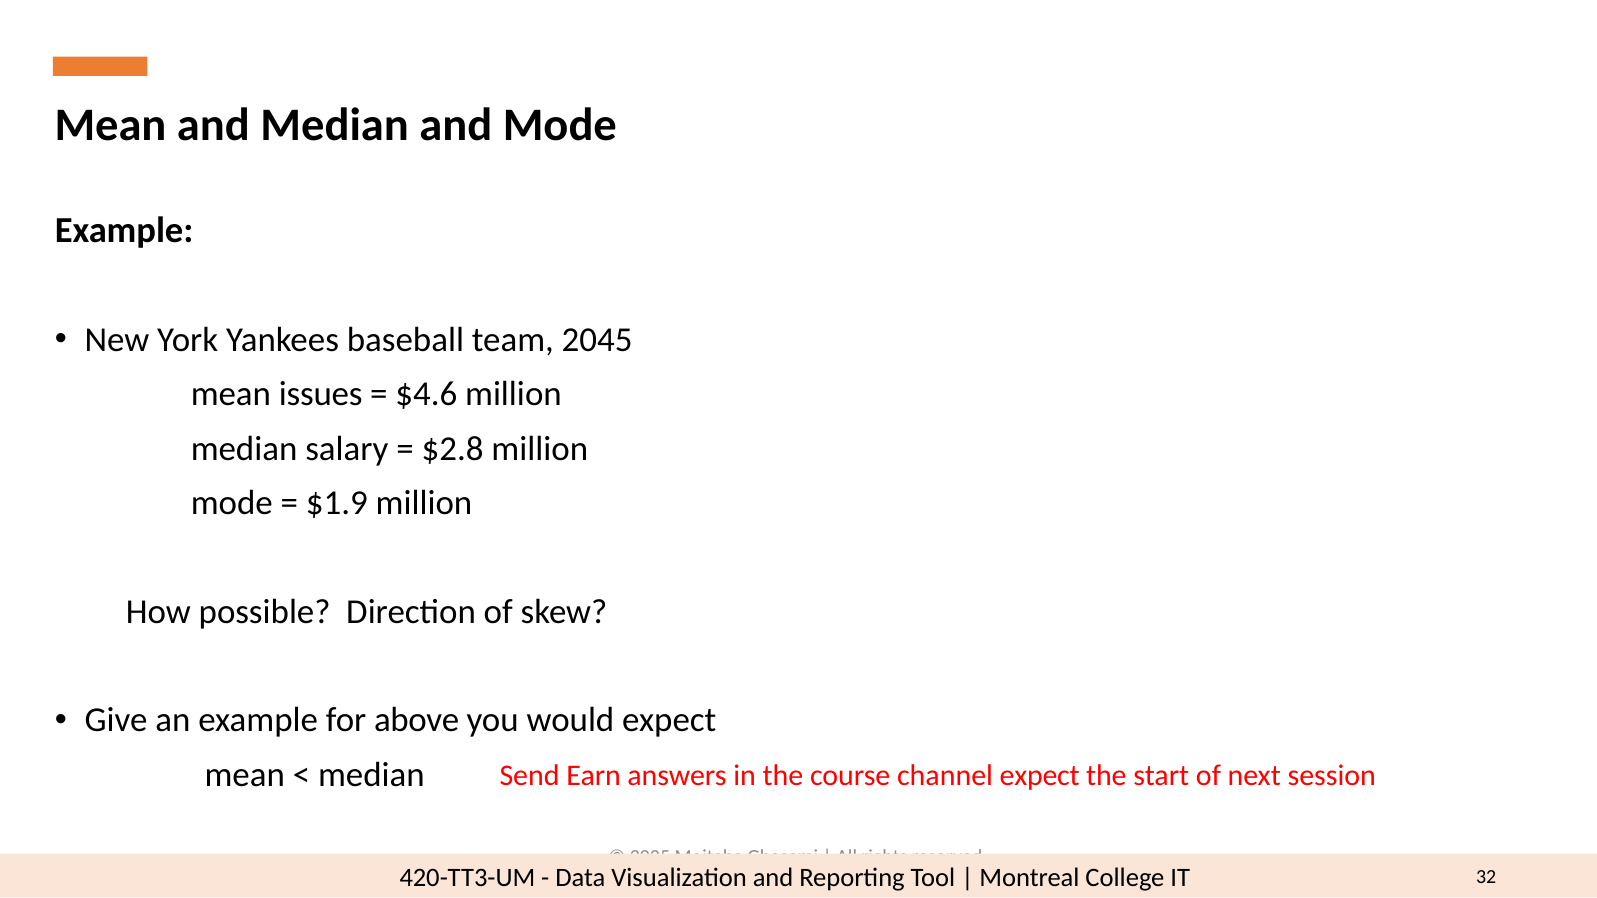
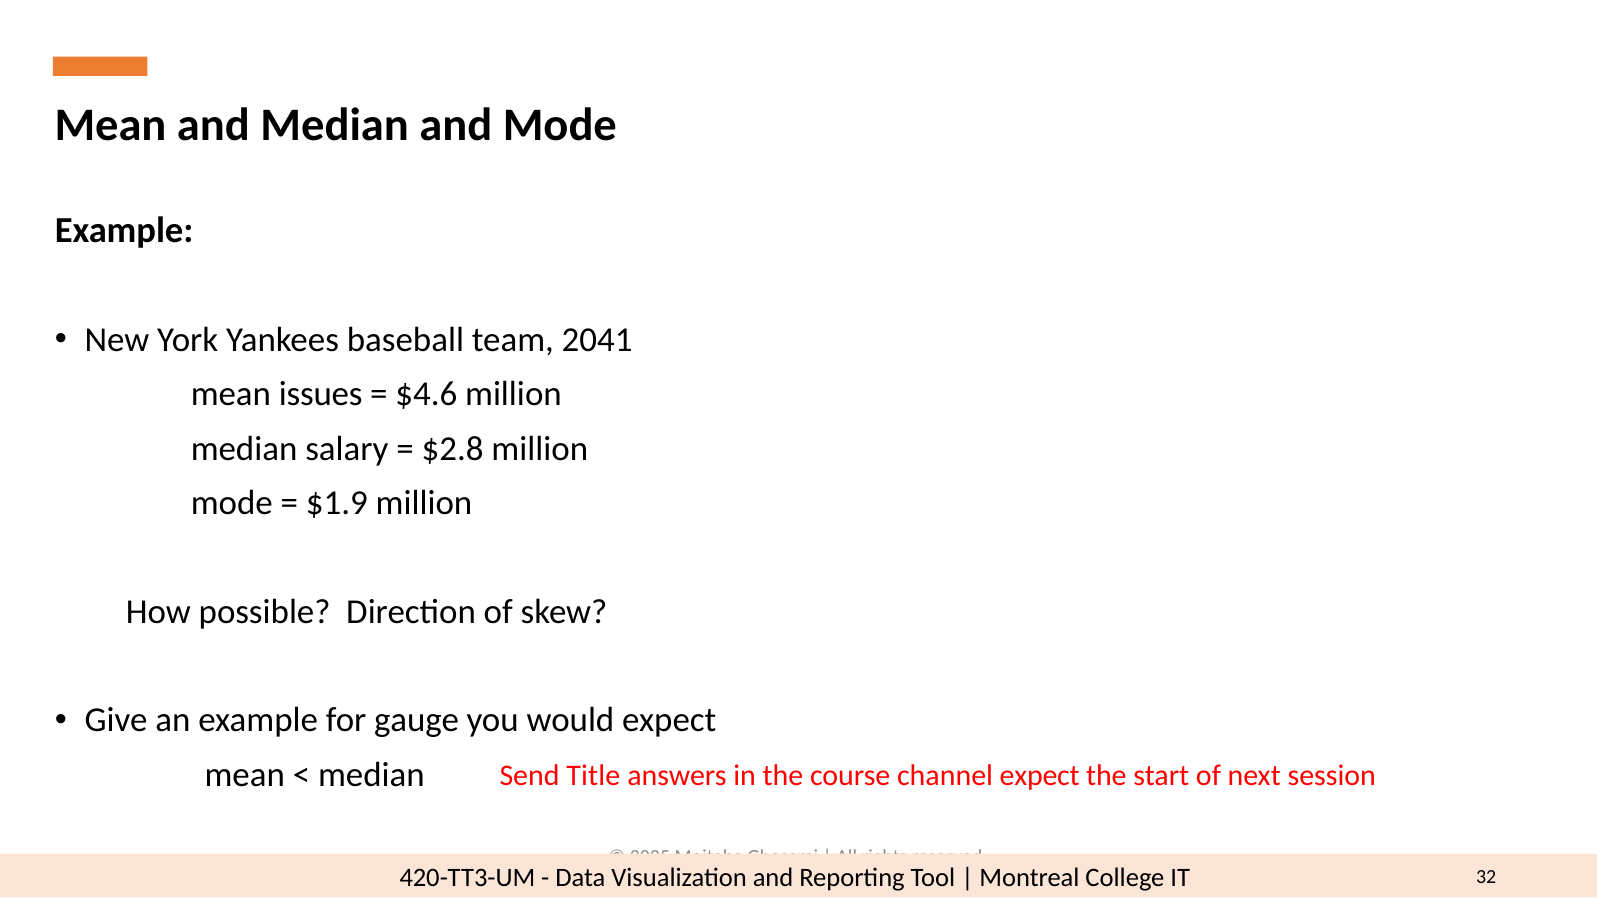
2045: 2045 -> 2041
above: above -> gauge
Earn: Earn -> Title
